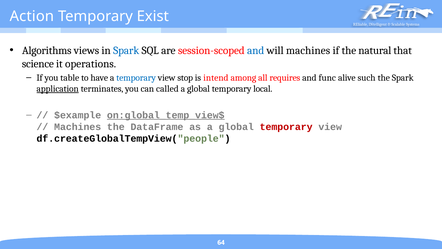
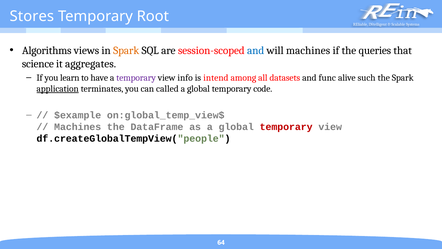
Action: Action -> Stores
Exist: Exist -> Root
Spark at (126, 50) colour: blue -> orange
natural: natural -> queries
operations: operations -> aggregates
table: table -> learn
temporary at (136, 78) colour: blue -> purple
stop: stop -> info
requires: requires -> datasets
local: local -> code
on:global_temp_view$ underline: present -> none
